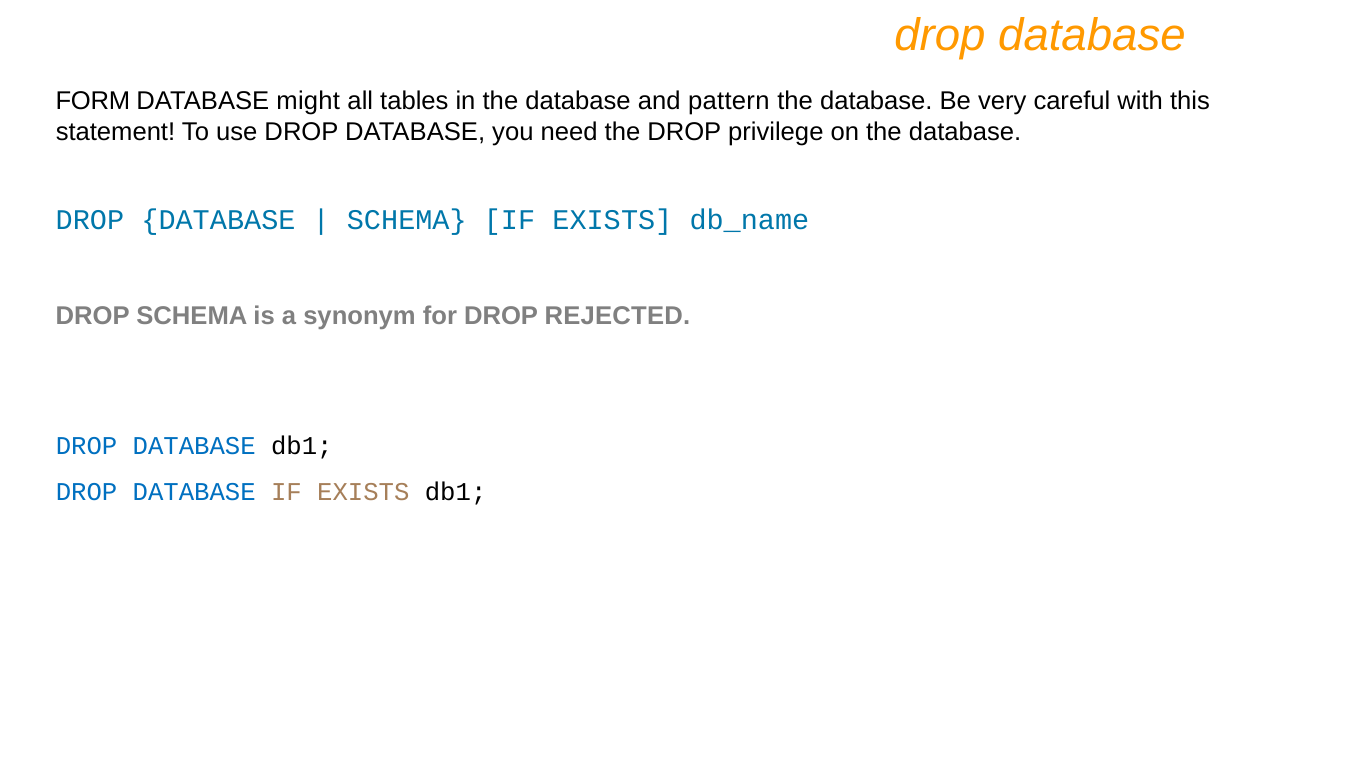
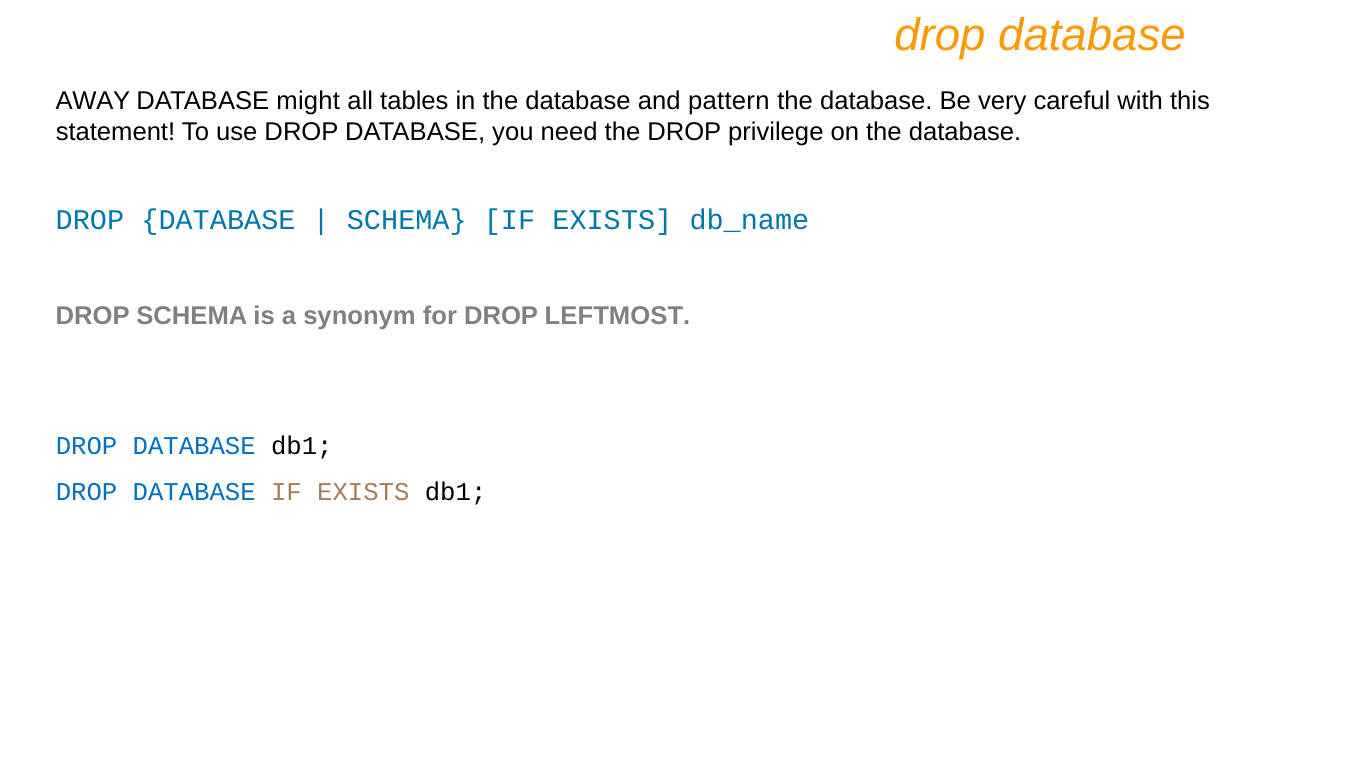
FORM: FORM -> AWAY
REJECTED: REJECTED -> LEFTMOST
